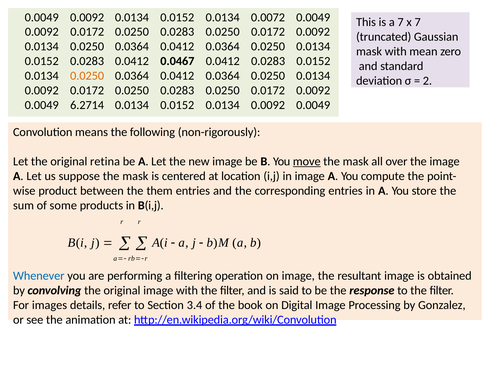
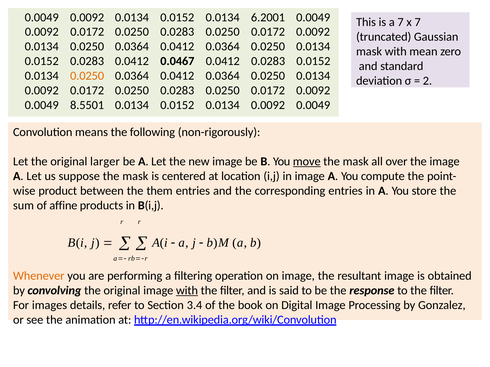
0.0072: 0.0072 -> 6.2001
6.2714: 6.2714 -> 8.5501
retina: retina -> larger
some: some -> affine
Whenever colour: blue -> orange
with at (187, 291) underline: none -> present
